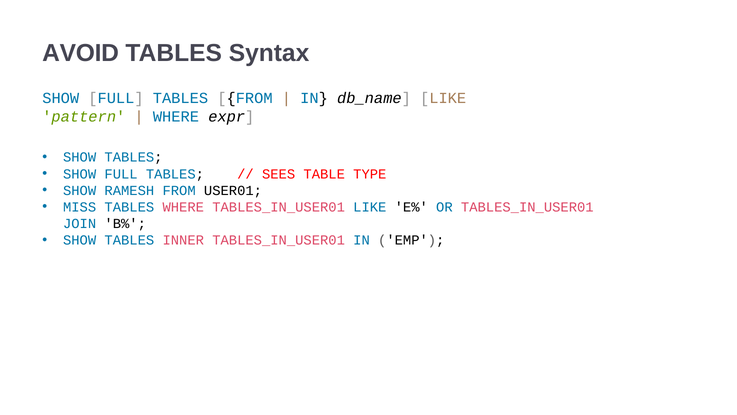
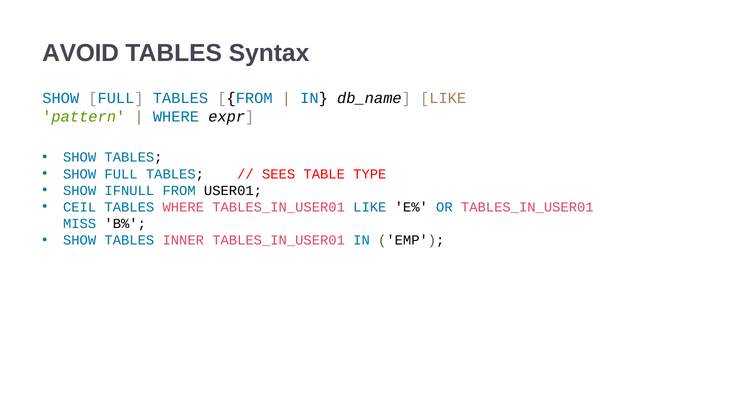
RAMESH: RAMESH -> IFNULL
MISS: MISS -> CEIL
JOIN: JOIN -> MISS
